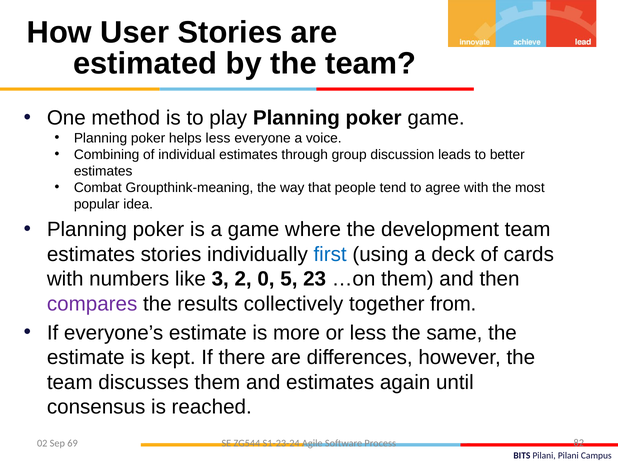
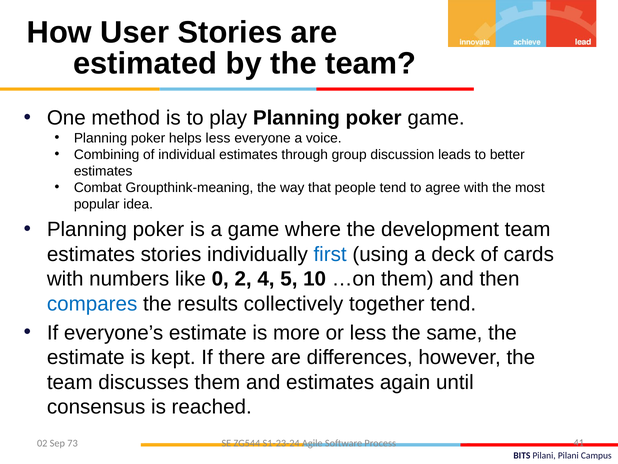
3: 3 -> 0
0: 0 -> 4
23: 23 -> 10
compares colour: purple -> blue
together from: from -> tend
69: 69 -> 73
82: 82 -> 41
